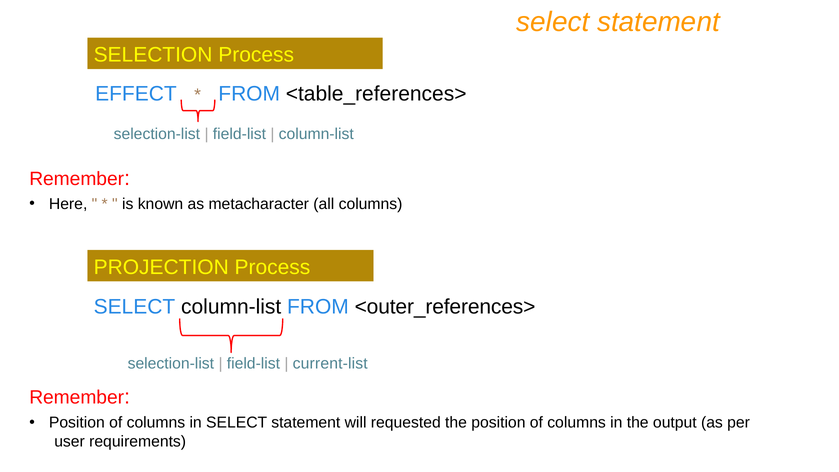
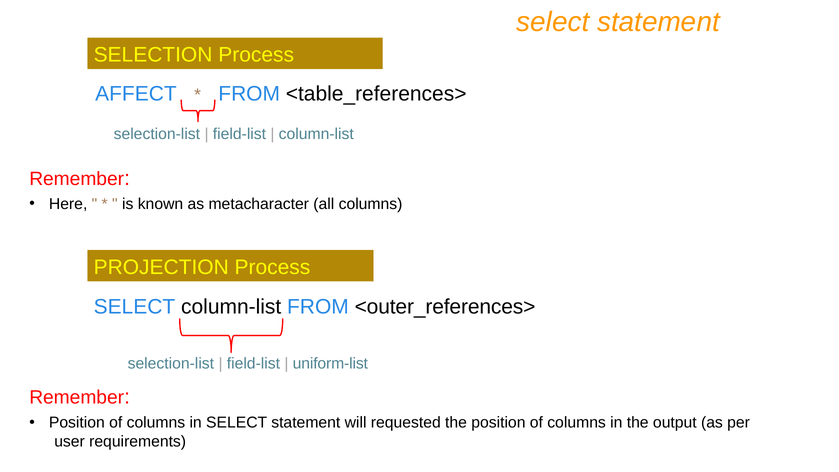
EFFECT: EFFECT -> AFFECT
current-list: current-list -> uniform-list
